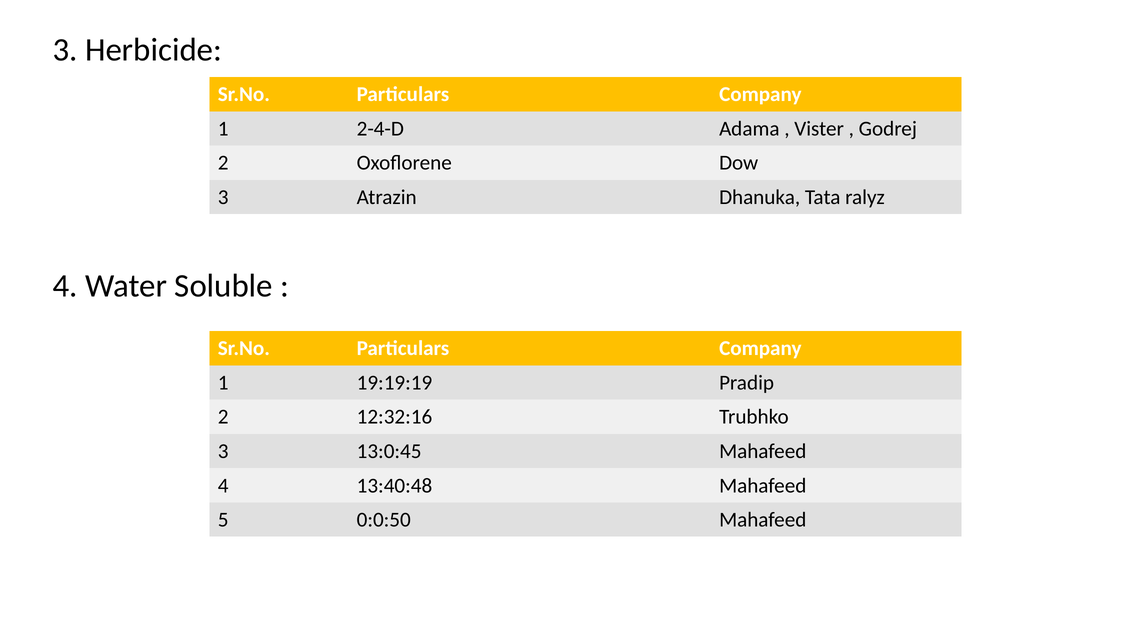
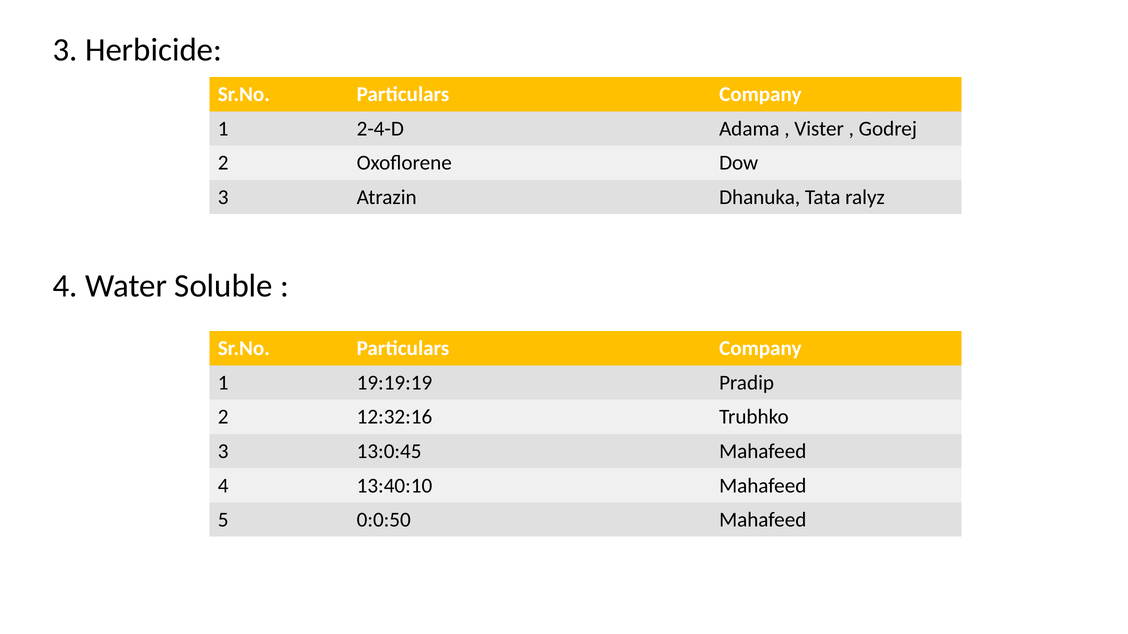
13:40:48: 13:40:48 -> 13:40:10
